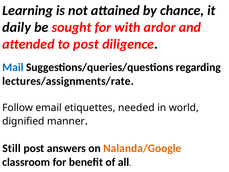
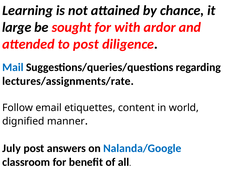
daily: daily -> large
needed: needed -> content
Still: Still -> July
Nalanda/Google colour: orange -> blue
